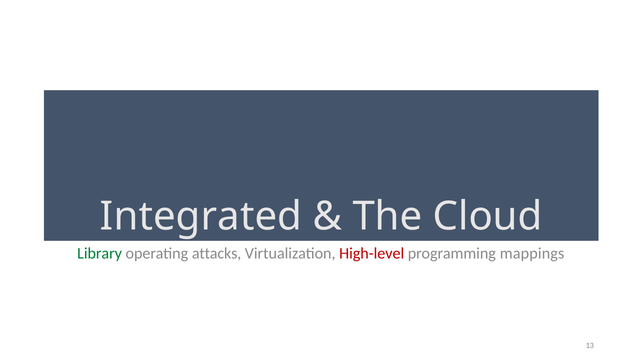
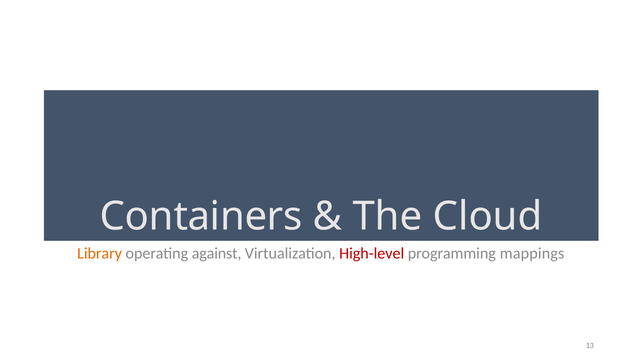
Integrated: Integrated -> Containers
Library colour: green -> orange
attacks: attacks -> against
